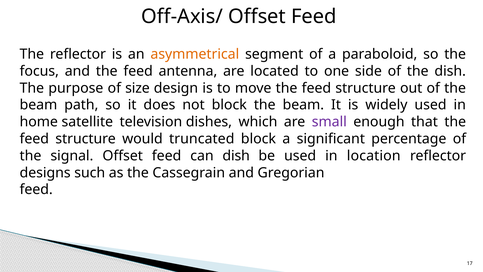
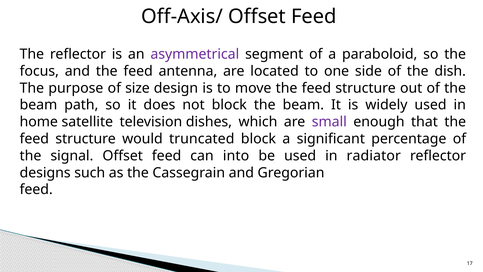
asymmetrical colour: orange -> purple
can dish: dish -> into
location: location -> radiator
